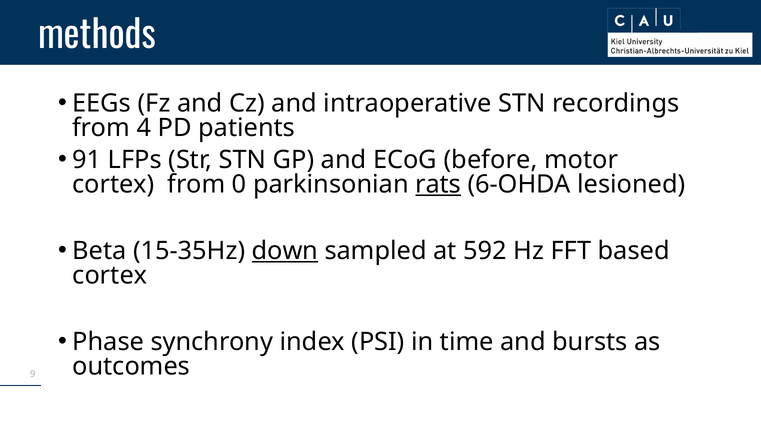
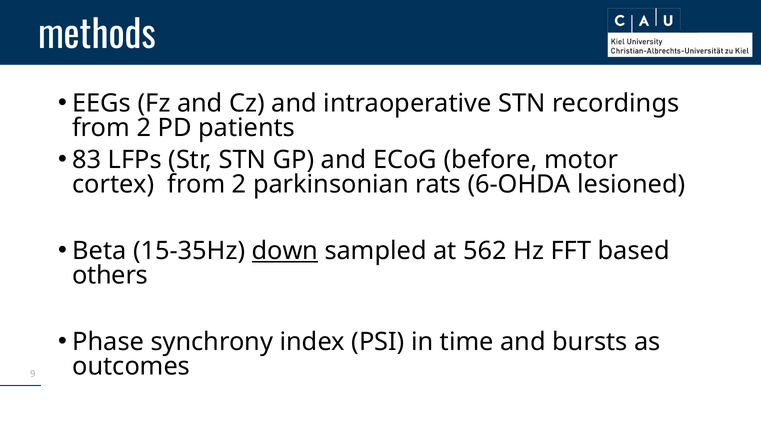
4 at (144, 128): 4 -> 2
91: 91 -> 83
cortex from 0: 0 -> 2
rats underline: present -> none
592: 592 -> 562
cortex at (110, 276): cortex -> others
